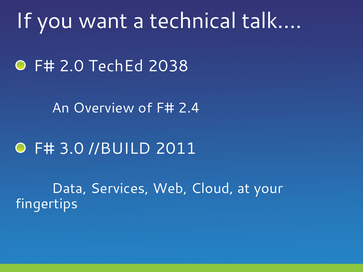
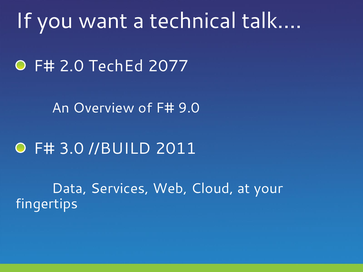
2038: 2038 -> 2077
2.4: 2.4 -> 9.0
